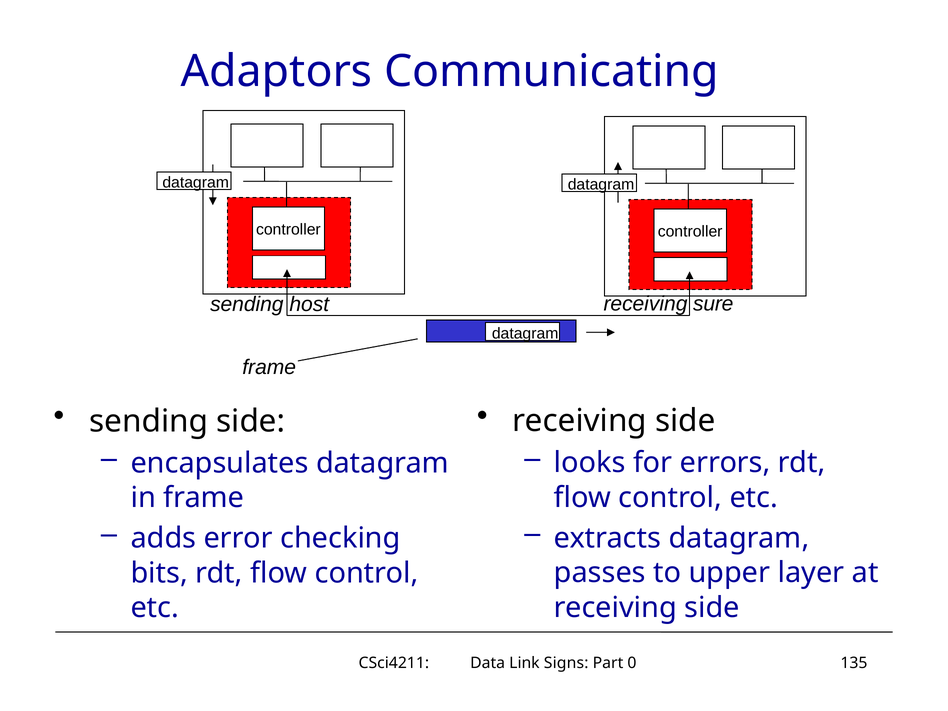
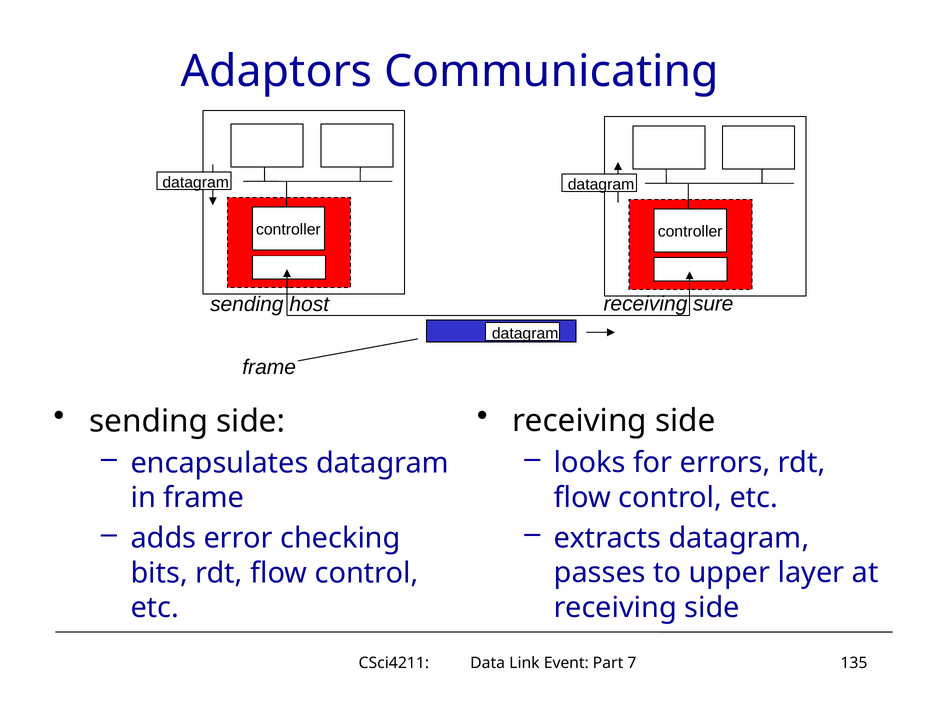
Signs: Signs -> Event
0: 0 -> 7
